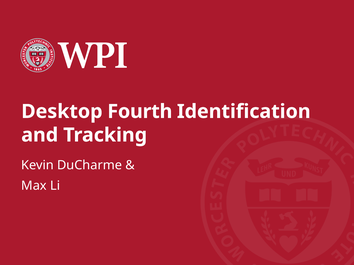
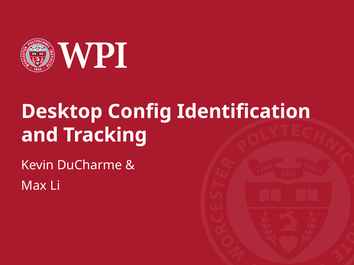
Fourth: Fourth -> Config
